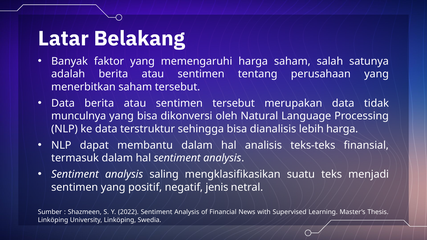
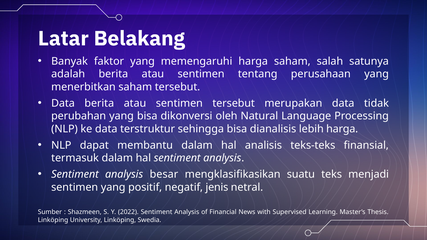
munculnya: munculnya -> perubahan
saling: saling -> besar
